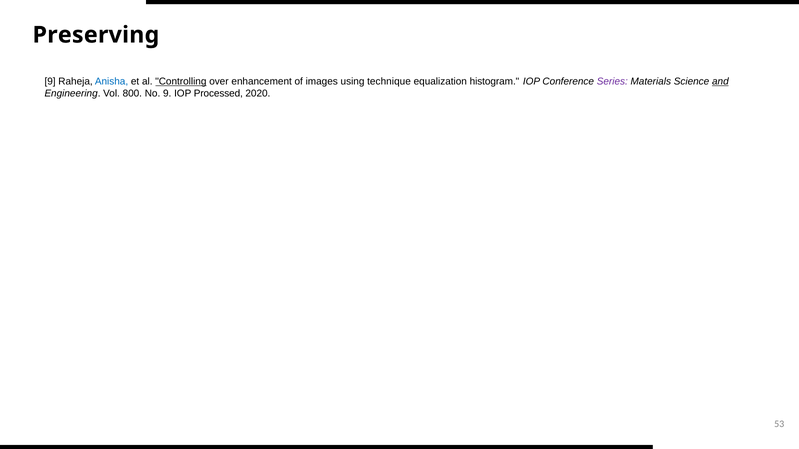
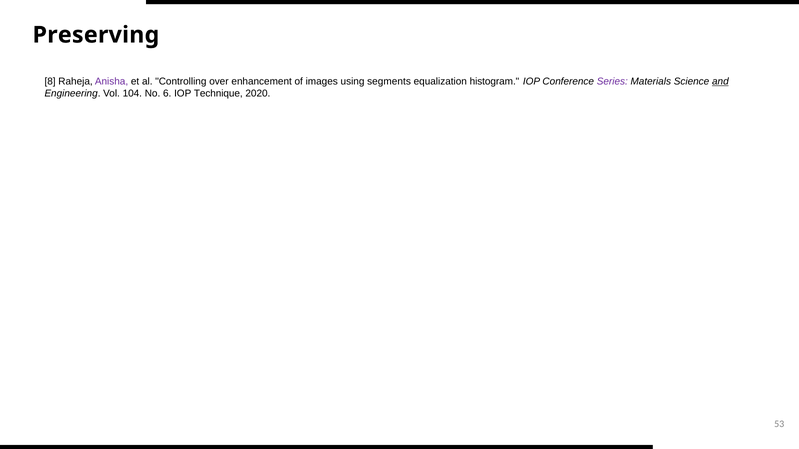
9 at (50, 81): 9 -> 8
Anisha colour: blue -> purple
Controlling underline: present -> none
technique: technique -> segments
800: 800 -> 104
No 9: 9 -> 6
Processed: Processed -> Technique
